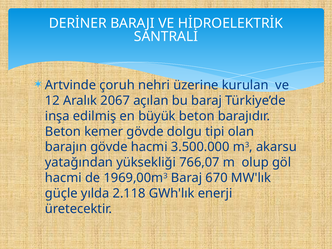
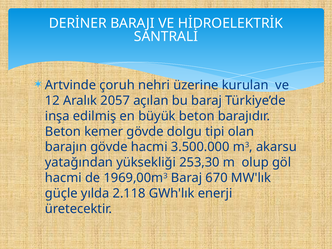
2067: 2067 -> 2057
766,07: 766,07 -> 253,30
